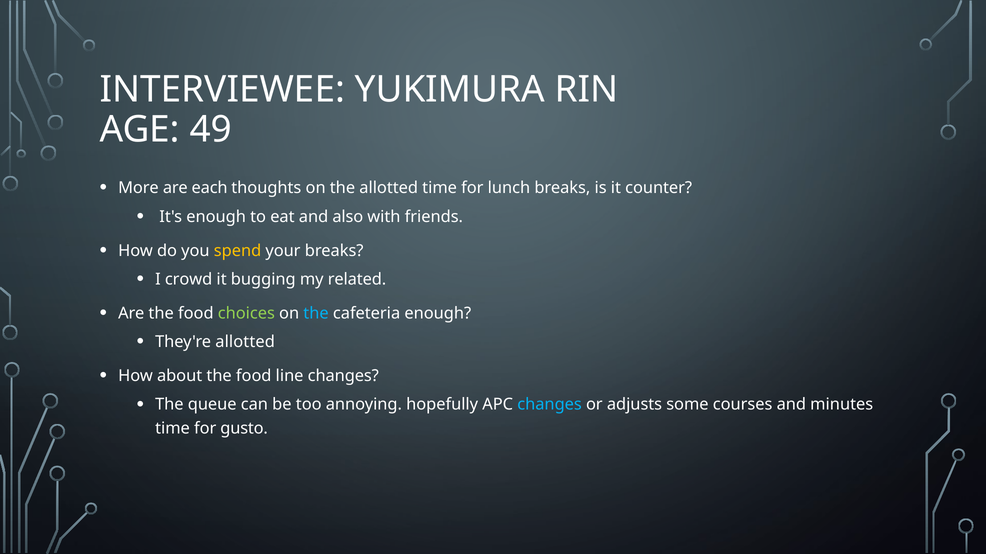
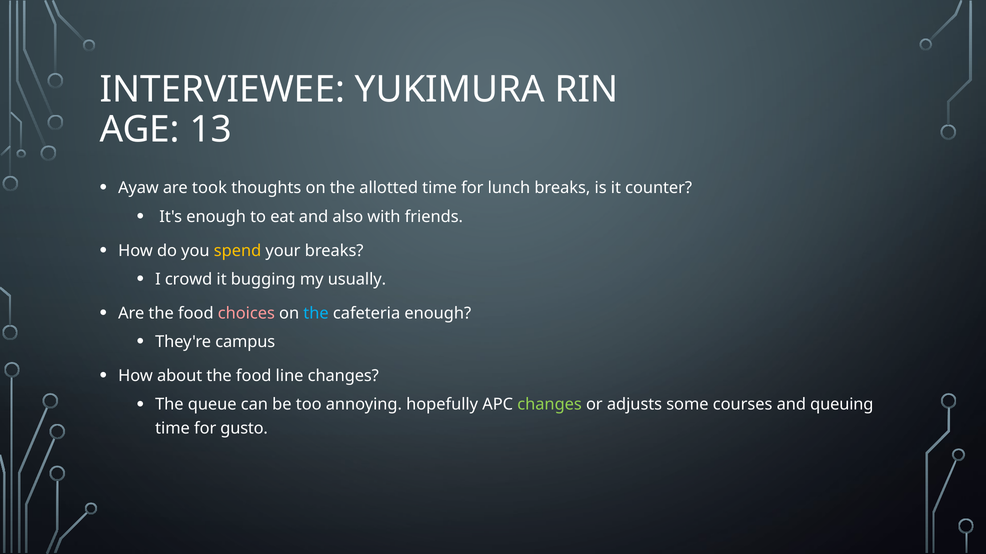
49: 49 -> 13
More: More -> Ayaw
each: each -> took
related: related -> usually
choices colour: light green -> pink
They're allotted: allotted -> campus
changes at (550, 405) colour: light blue -> light green
minutes: minutes -> queuing
